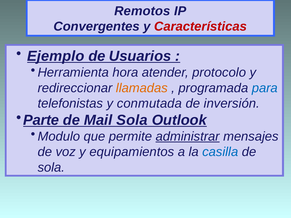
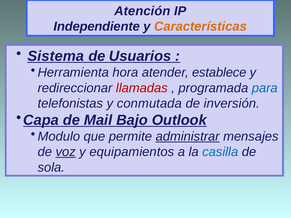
Remotos: Remotos -> Atención
Convergentes: Convergentes -> Independiente
Características colour: red -> orange
Ejemplo: Ejemplo -> Sistema
protocolo: protocolo -> establece
llamadas colour: orange -> red
Parte: Parte -> Capa
Mail Sola: Sola -> Bajo
voz underline: none -> present
